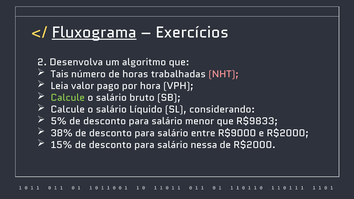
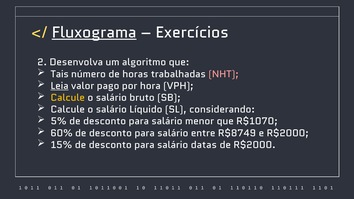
Leia underline: none -> present
Calcule at (68, 98) colour: light green -> yellow
R$9833: R$9833 -> R$1070
38%: 38% -> 60%
R$9000: R$9000 -> R$8749
nessa: nessa -> datas
